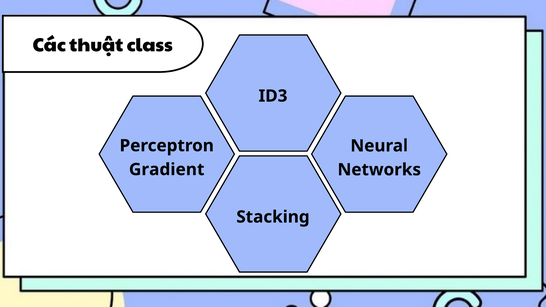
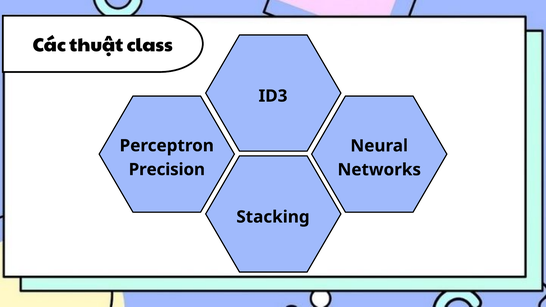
Gradient: Gradient -> Precision
